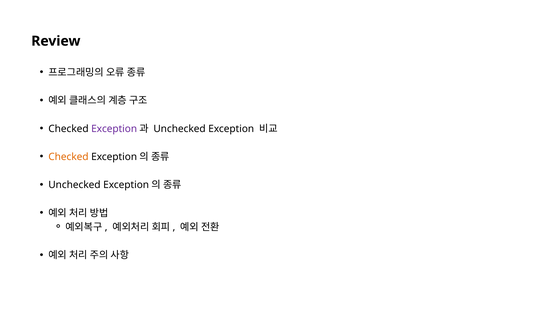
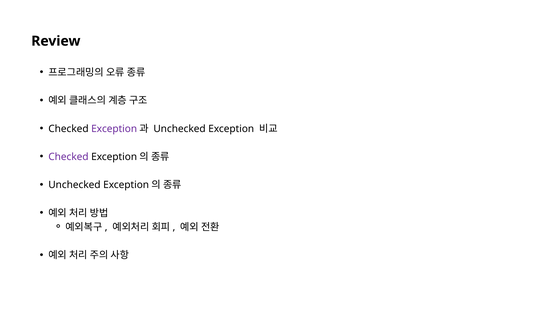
Checked at (68, 157) colour: orange -> purple
